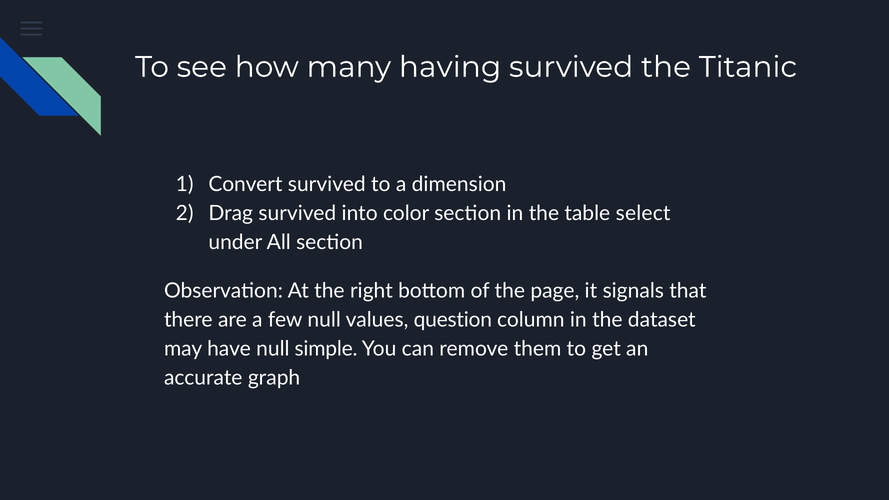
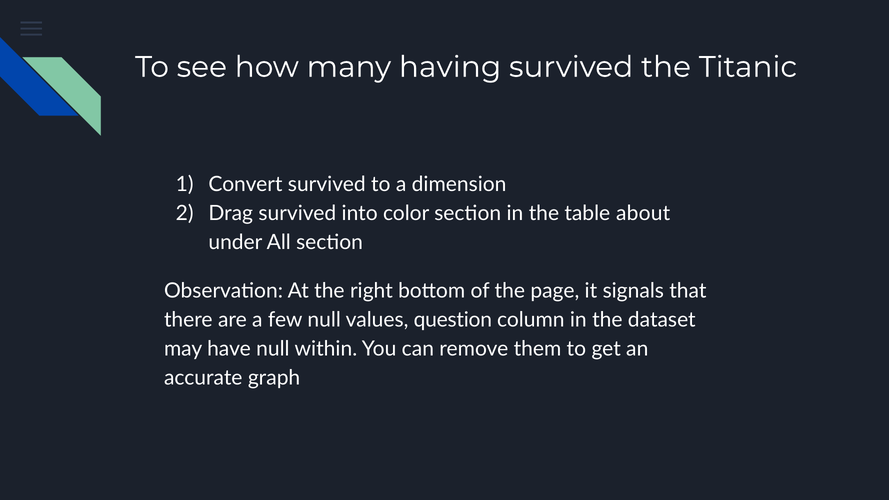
select: select -> about
simple: simple -> within
